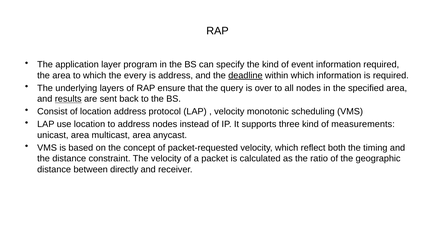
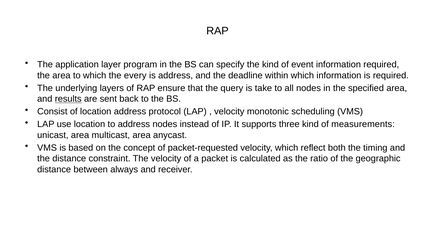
deadline underline: present -> none
over: over -> take
directly: directly -> always
